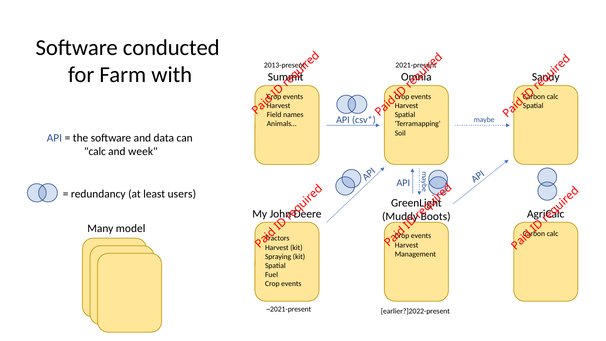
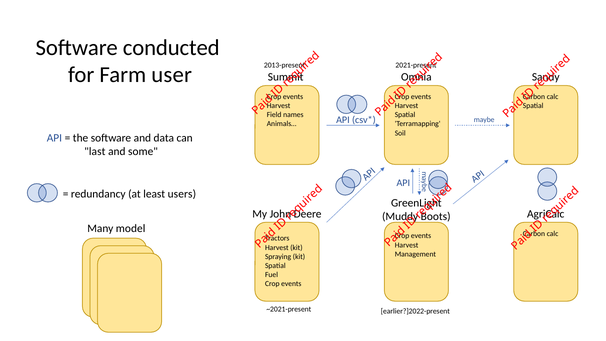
with: with -> user
calc at (95, 152): calc -> last
week: week -> some
